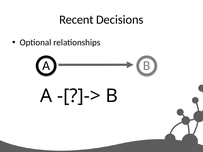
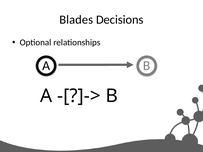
Recent: Recent -> Blades
